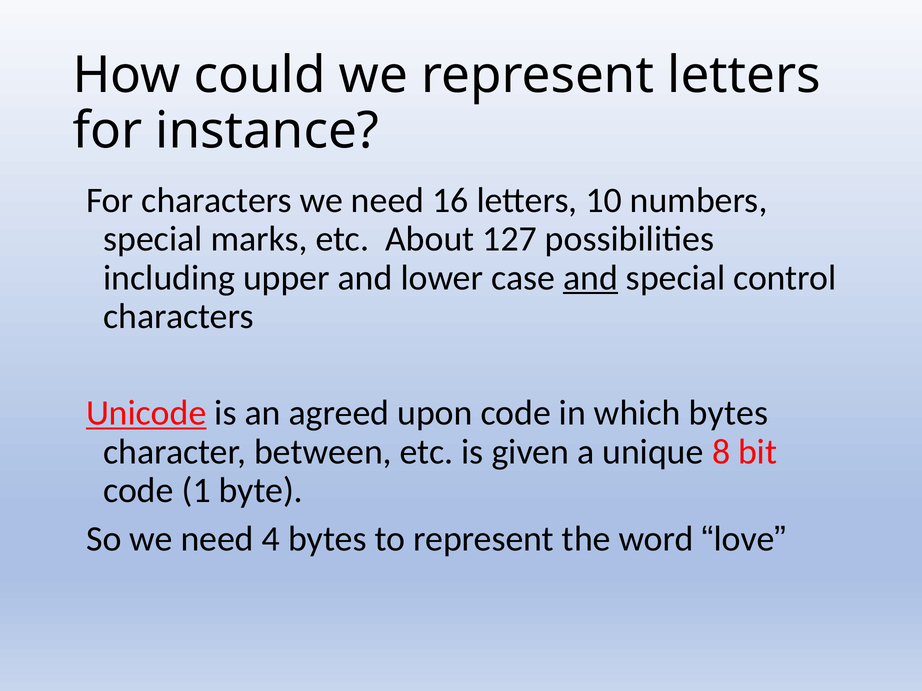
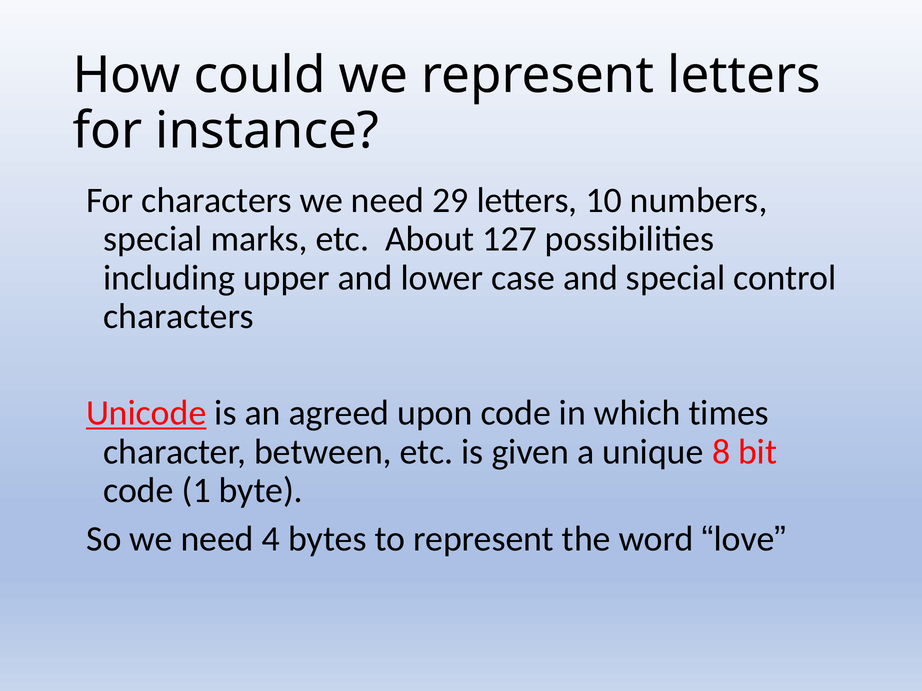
16: 16 -> 29
and at (590, 278) underline: present -> none
which bytes: bytes -> times
